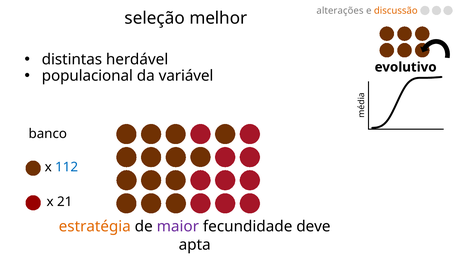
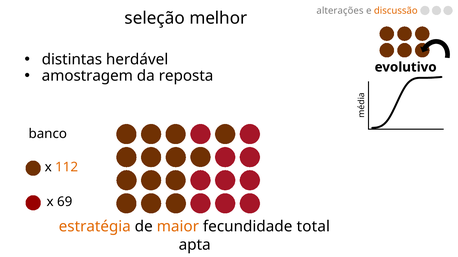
populacional: populacional -> amostragem
variável: variável -> reposta
112 colour: blue -> orange
21: 21 -> 69
maior colour: purple -> orange
deve: deve -> total
